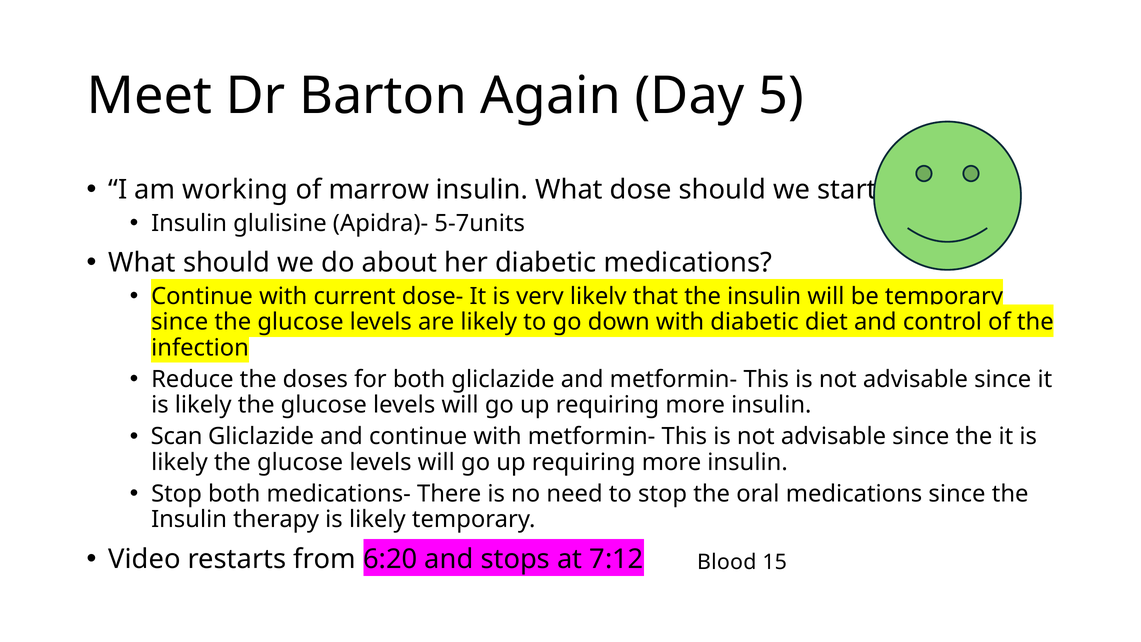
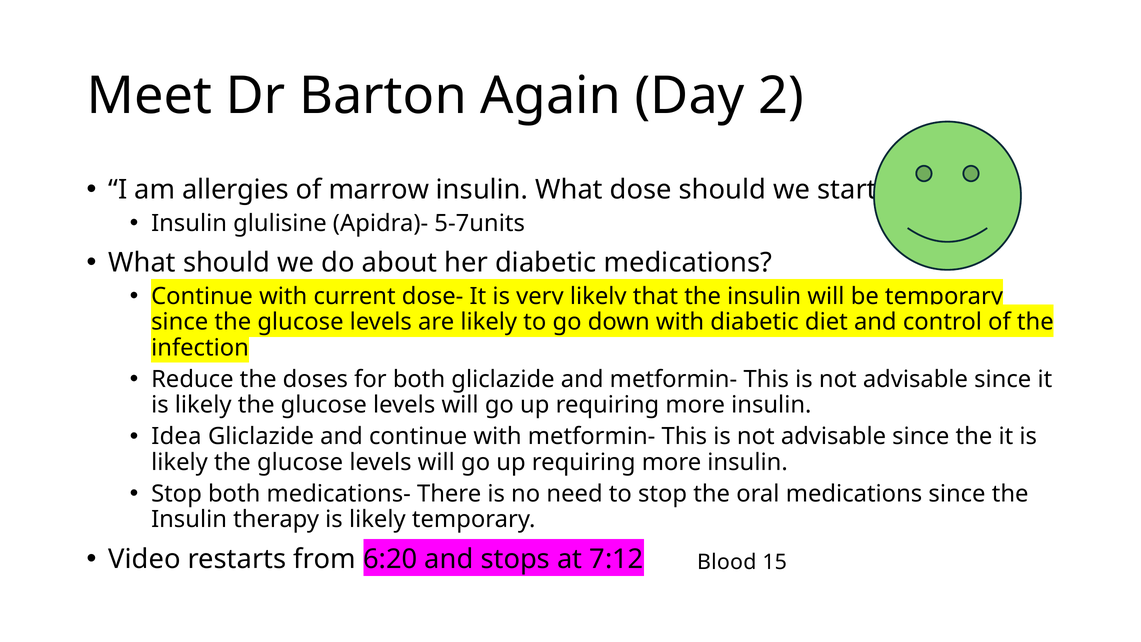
5: 5 -> 2
working: working -> allergies
Scan: Scan -> Idea
